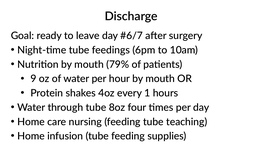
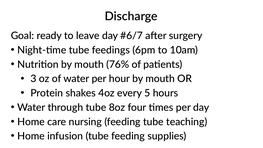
79%: 79% -> 76%
9: 9 -> 3
1: 1 -> 5
